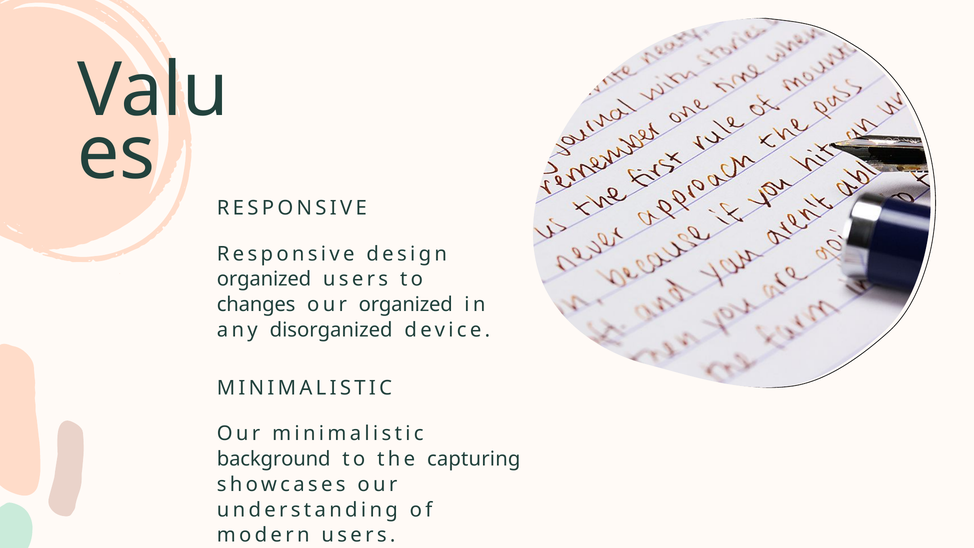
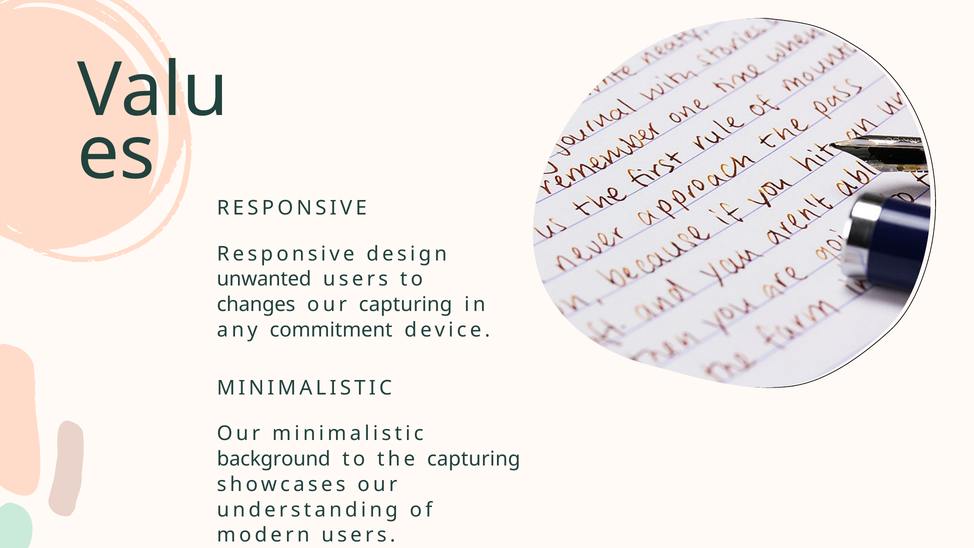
organized at (264, 279): organized -> unwanted
our organized: organized -> capturing
disorganized: disorganized -> commitment
